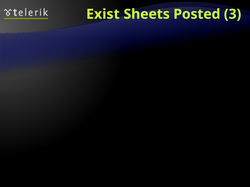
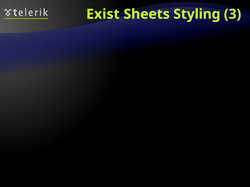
Posted: Posted -> Styling
